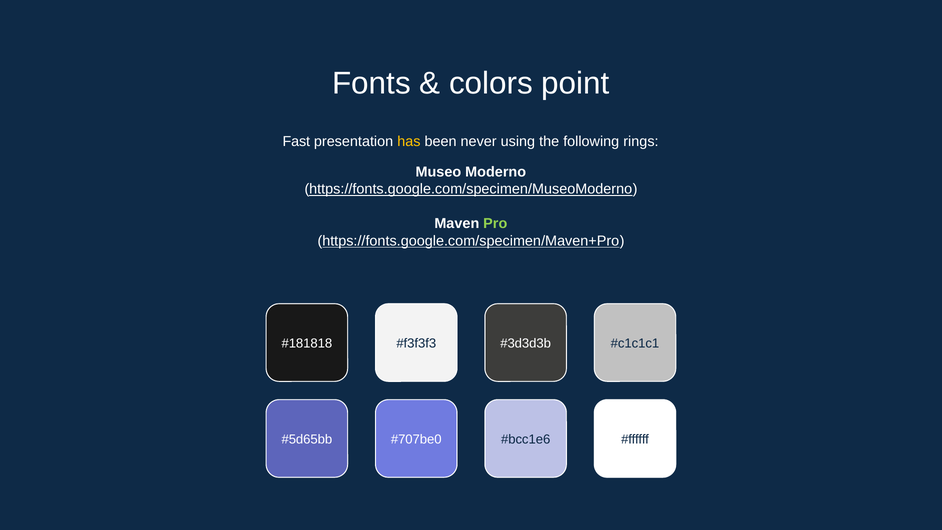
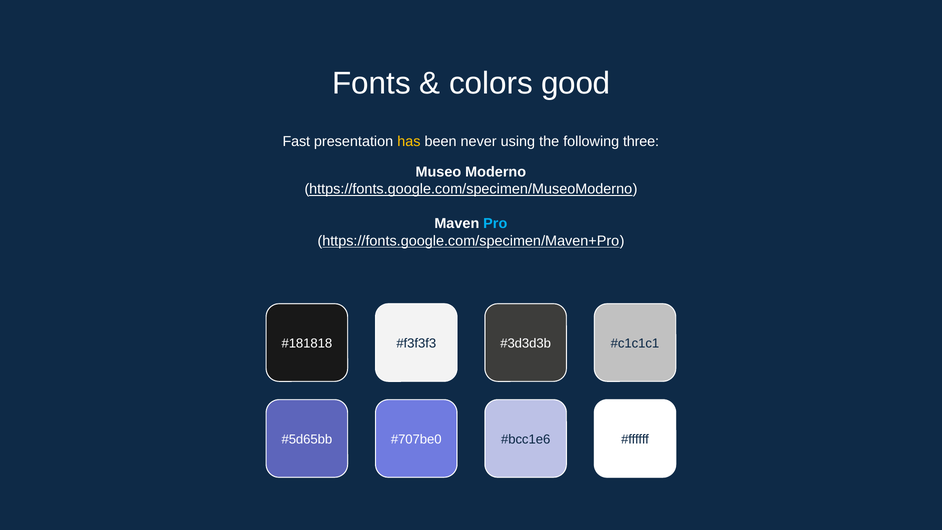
point: point -> good
rings: rings -> three
Pro colour: light green -> light blue
